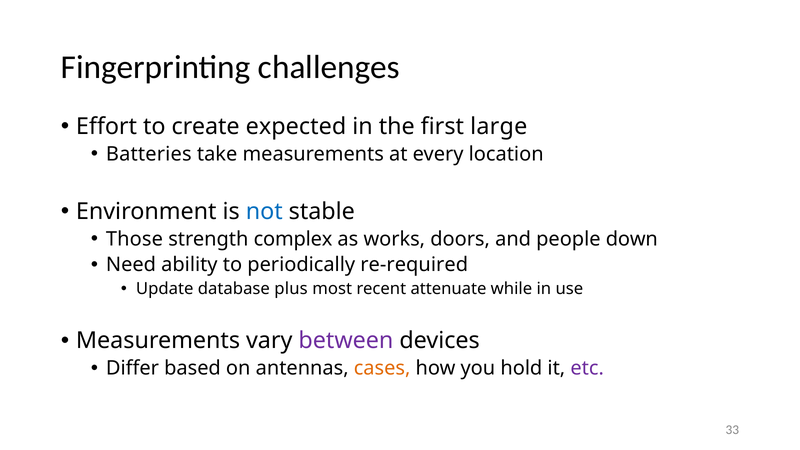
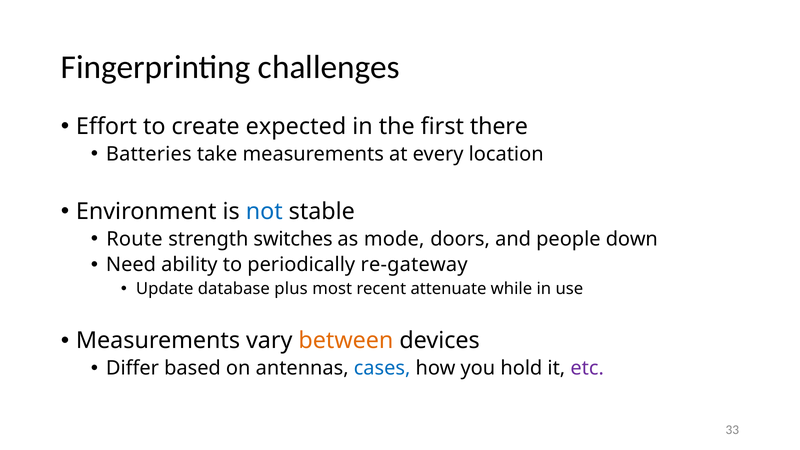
large: large -> there
Those: Those -> Route
complex: complex -> switches
works: works -> mode
re-required: re-required -> re-gateway
between colour: purple -> orange
cases colour: orange -> blue
